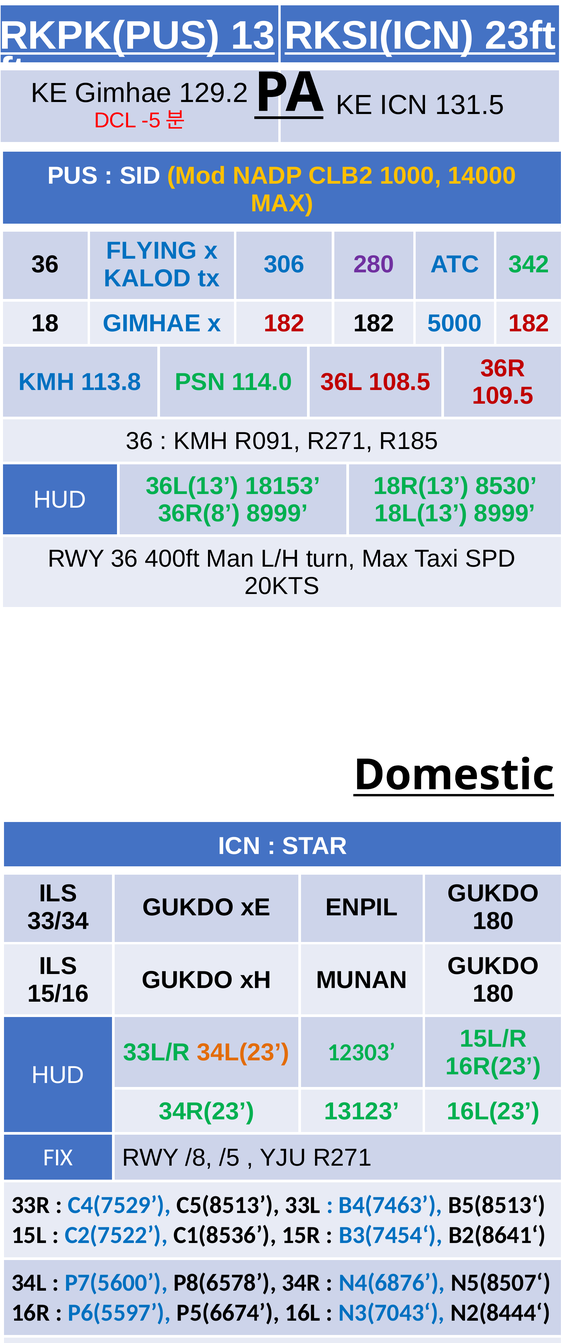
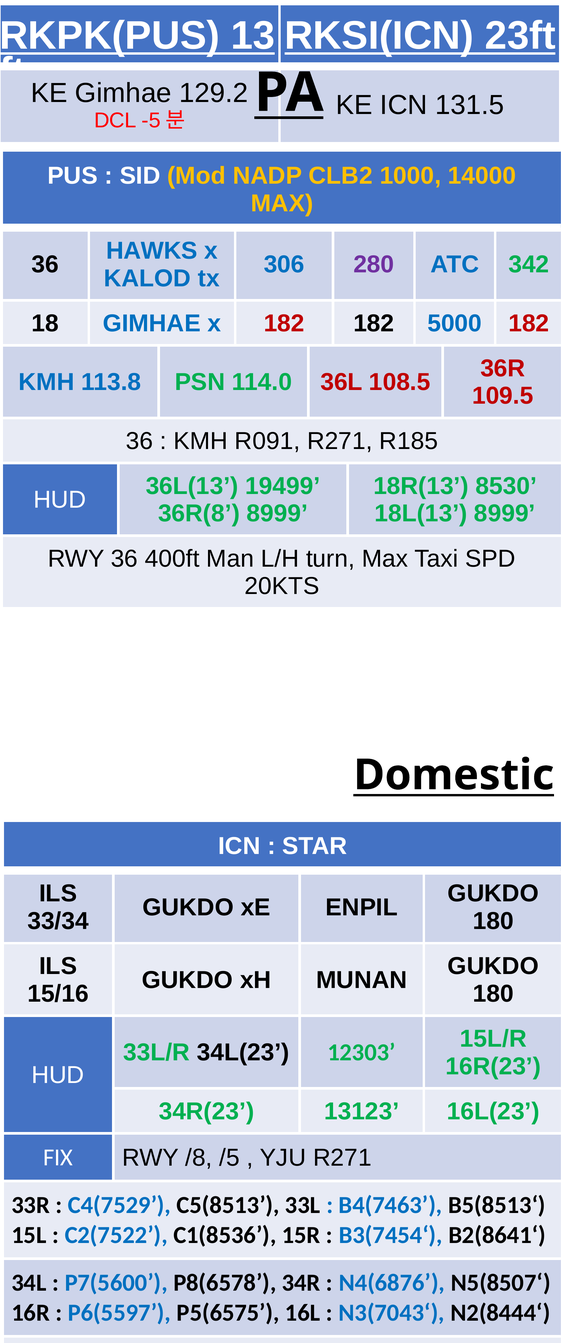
FLYING: FLYING -> HAWKS
18153: 18153 -> 19499
34L(23 colour: orange -> black
P5(6674: P5(6674 -> P5(6575
